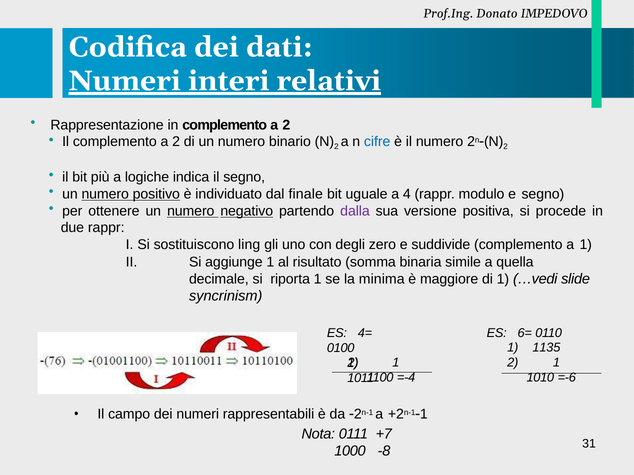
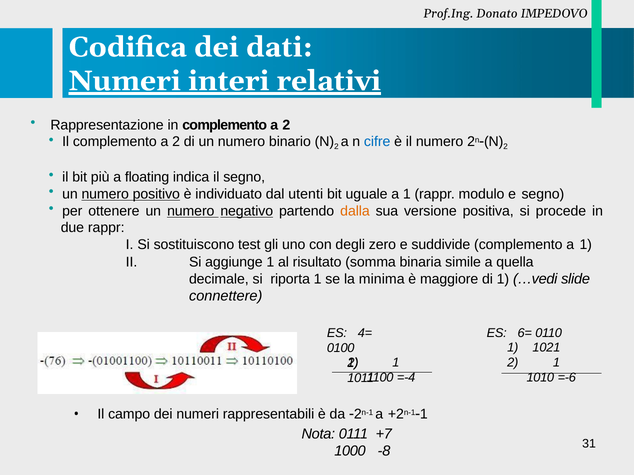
logiche: logiche -> floating
finale: finale -> utenti
uguale a 4: 4 -> 1
dalla colour: purple -> orange
ling: ling -> test
syncrinism: syncrinism -> connettere
1135: 1135 -> 1021
